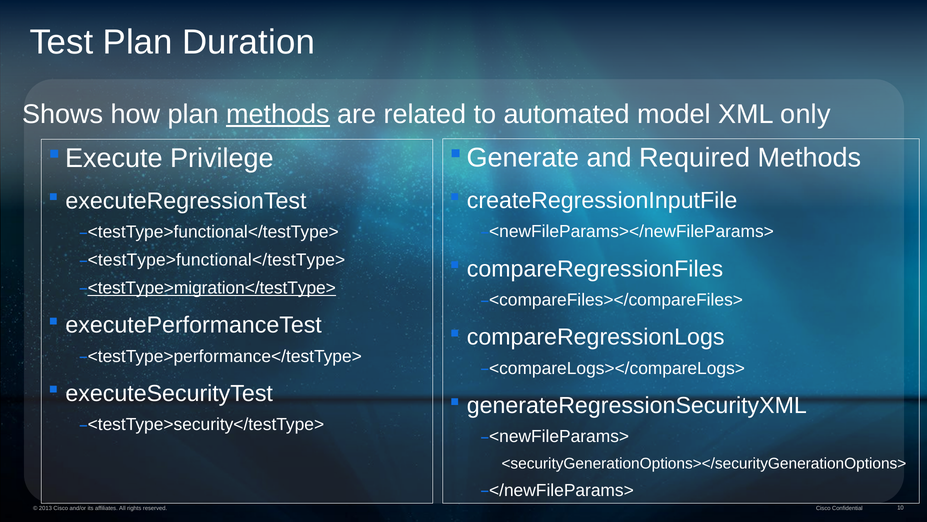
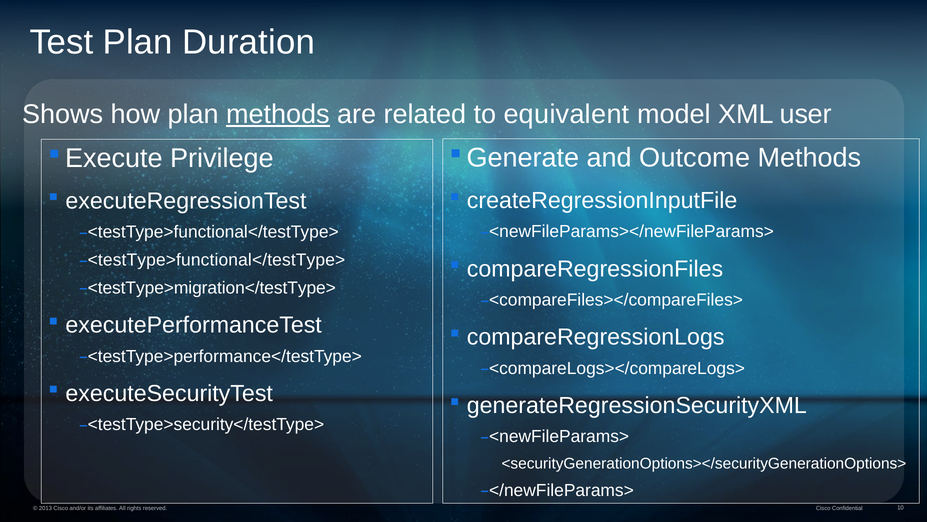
automated: automated -> equivalent
only: only -> user
Required: Required -> Outcome
<testType>migration</testType> underline: present -> none
